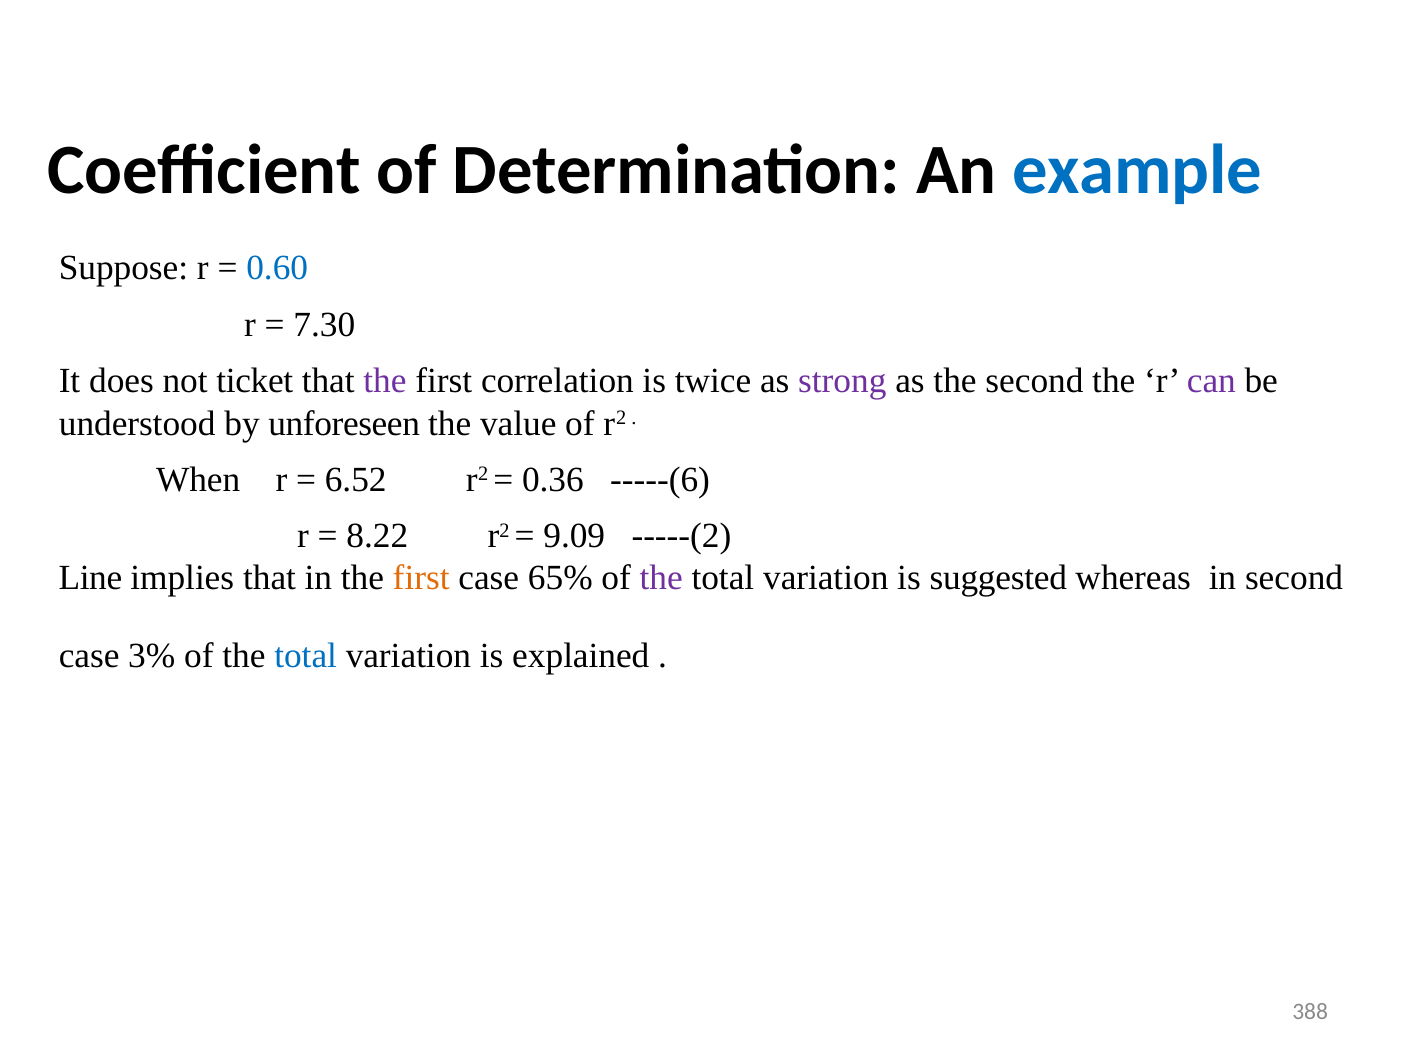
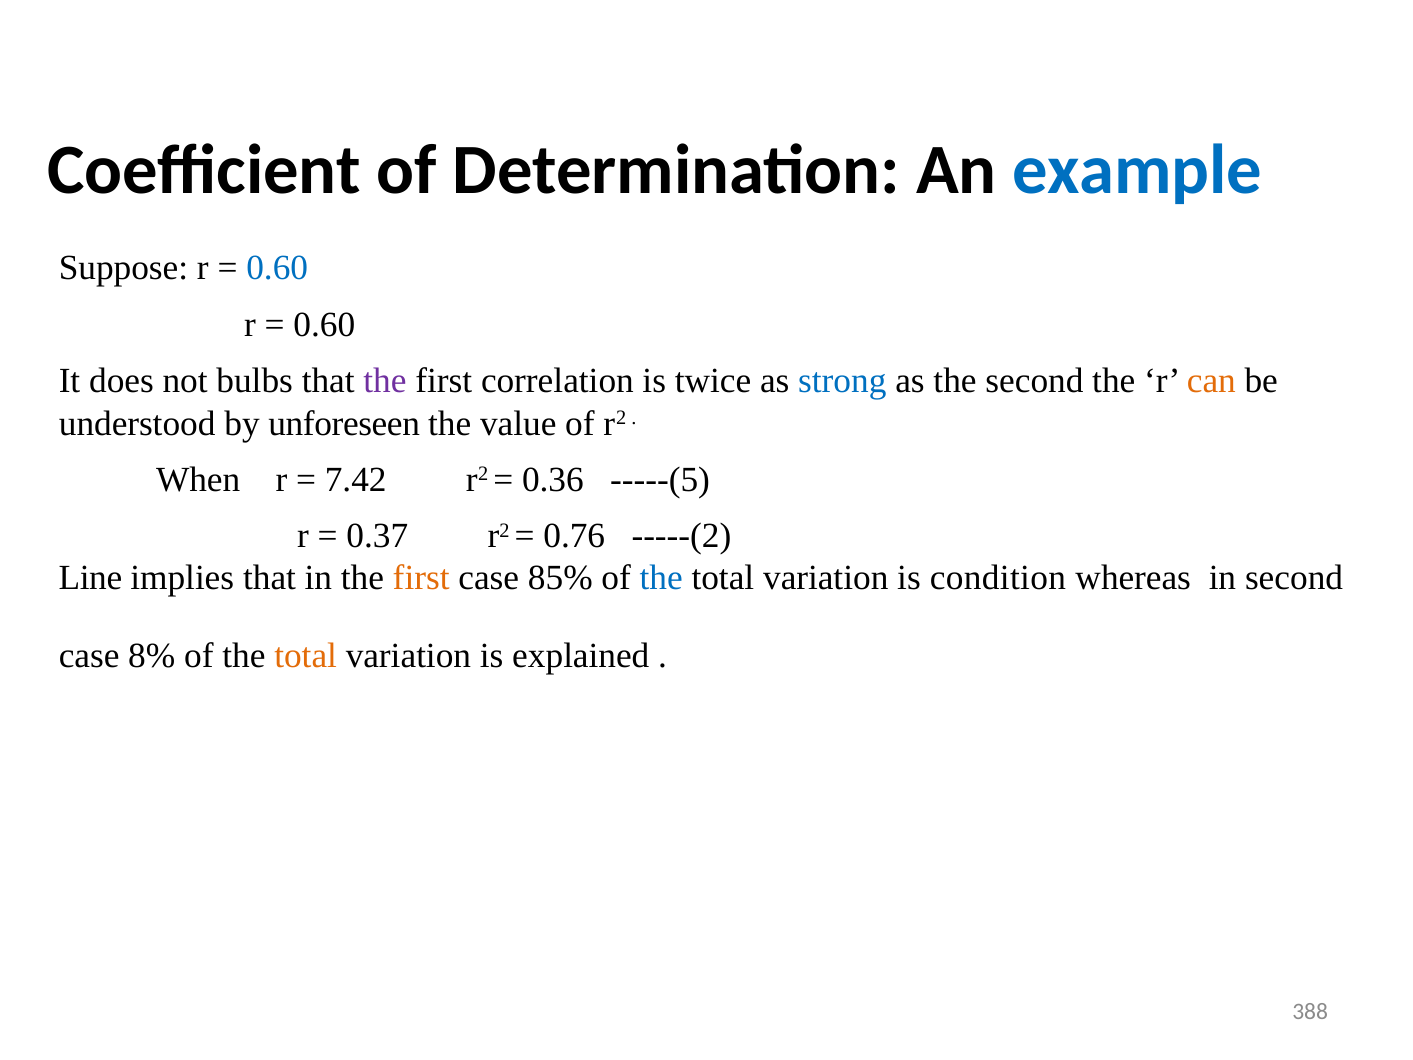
7.30 at (324, 325): 7.30 -> 0.60
ticket: ticket -> bulbs
strong colour: purple -> blue
can colour: purple -> orange
6.52: 6.52 -> 7.42
-----(6: -----(6 -> -----(5
8.22: 8.22 -> 0.37
9.09: 9.09 -> 0.76
65%: 65% -> 85%
the at (661, 578) colour: purple -> blue
suggested: suggested -> condition
3%: 3% -> 8%
total at (306, 656) colour: blue -> orange
